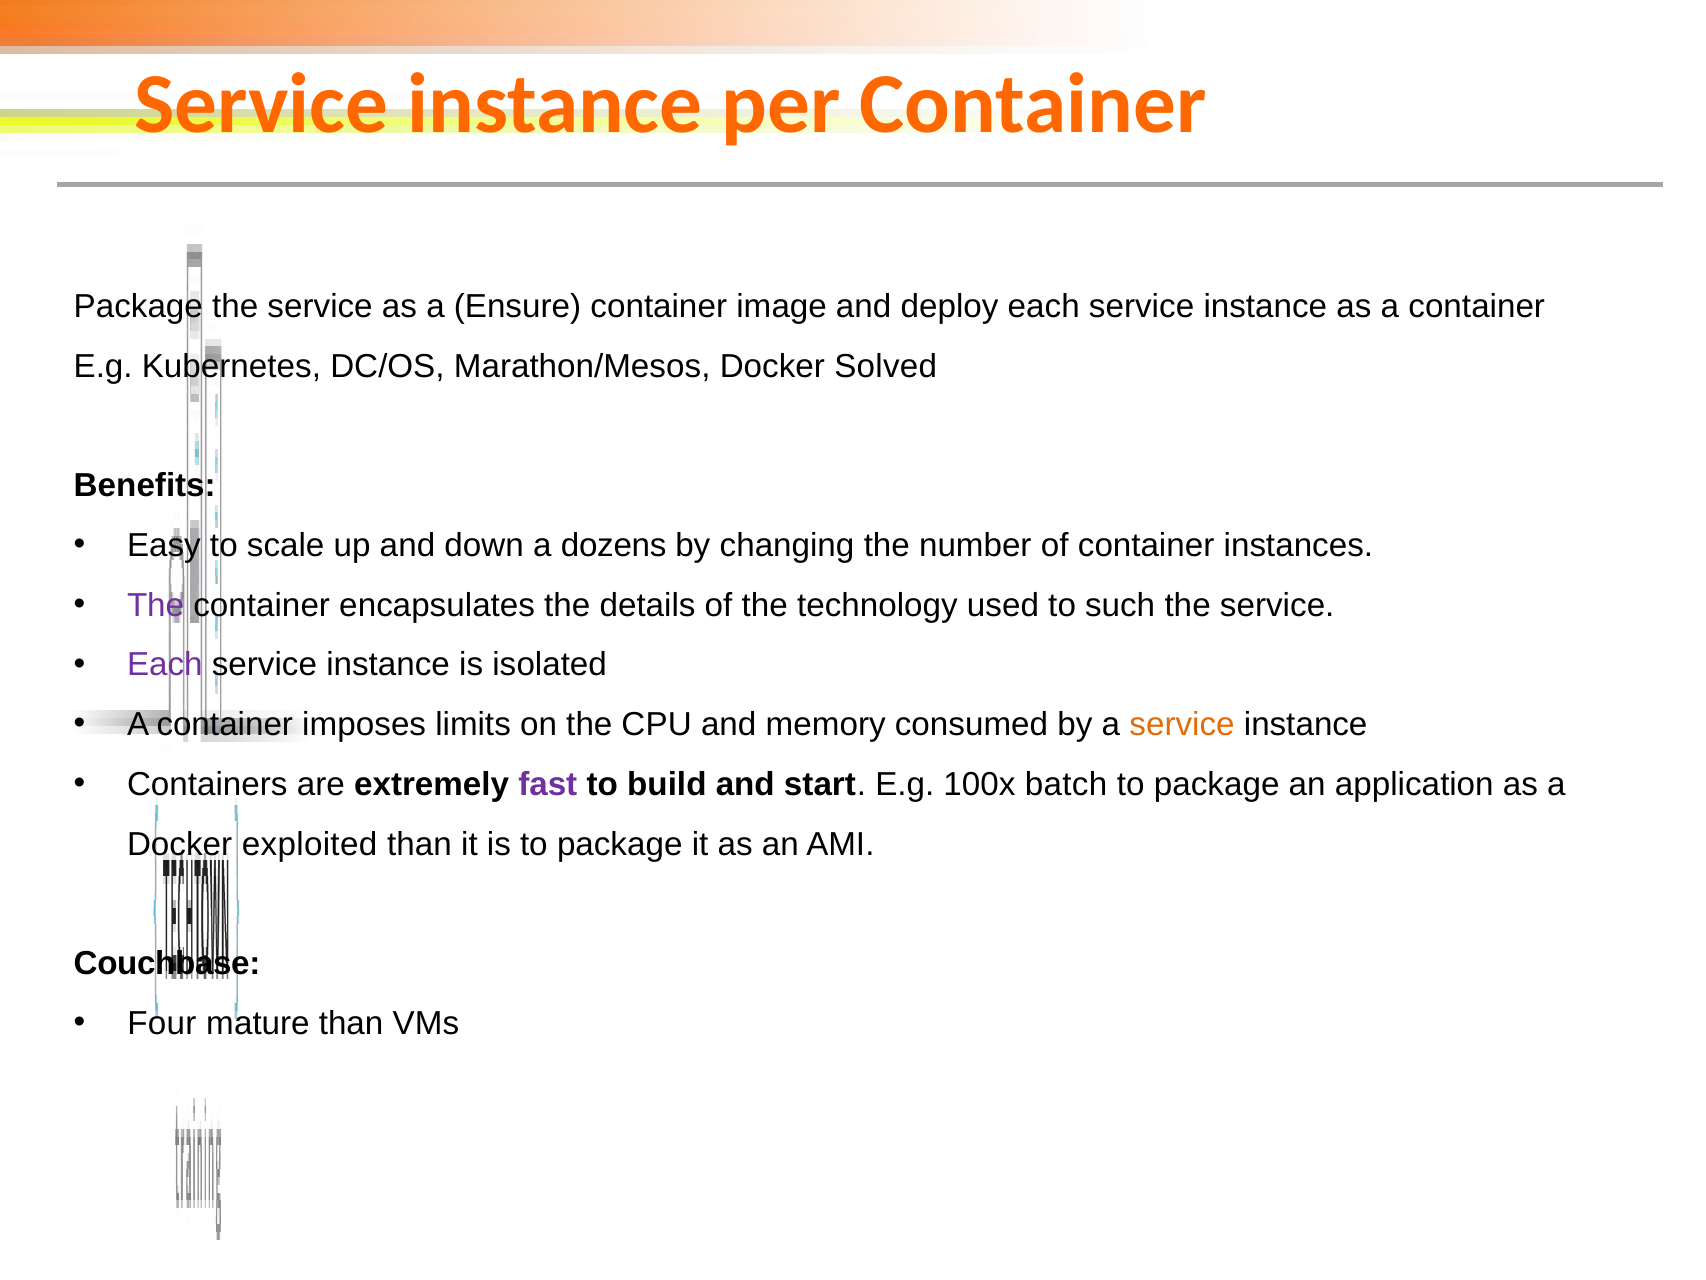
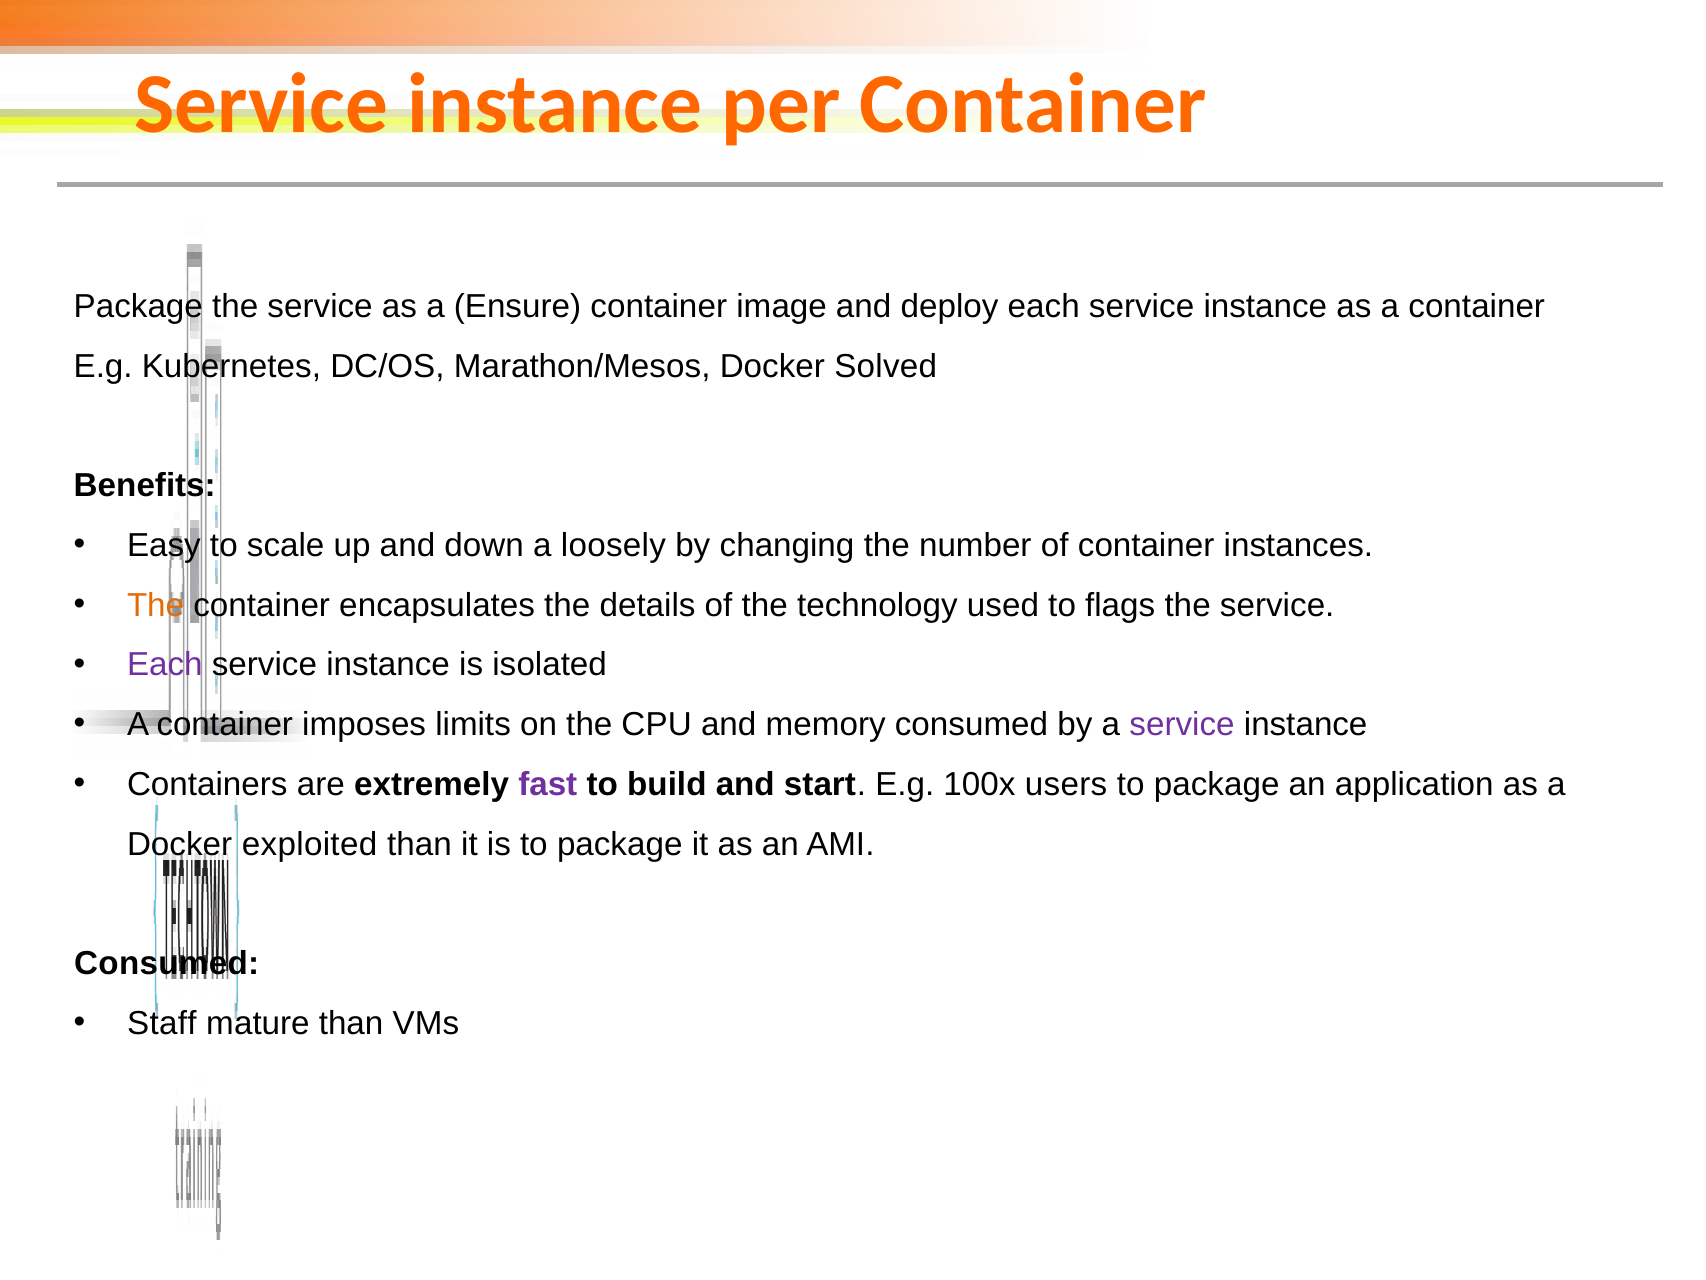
dozens: dozens -> loosely
The at (156, 605) colour: purple -> orange
such: such -> flags
service at (1182, 724) colour: orange -> purple
batch: batch -> users
Couchbase at (167, 963): Couchbase -> Consumed
Four: Four -> Staff
